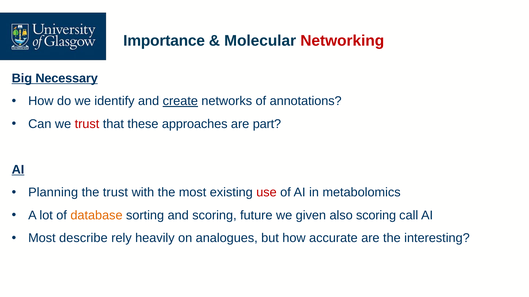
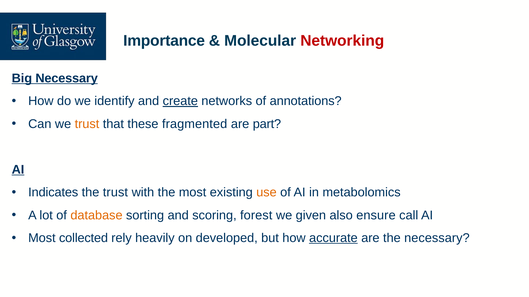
trust at (87, 124) colour: red -> orange
approaches: approaches -> fragmented
Planning: Planning -> Indicates
use colour: red -> orange
future: future -> forest
also scoring: scoring -> ensure
describe: describe -> collected
analogues: analogues -> developed
accurate underline: none -> present
the interesting: interesting -> necessary
